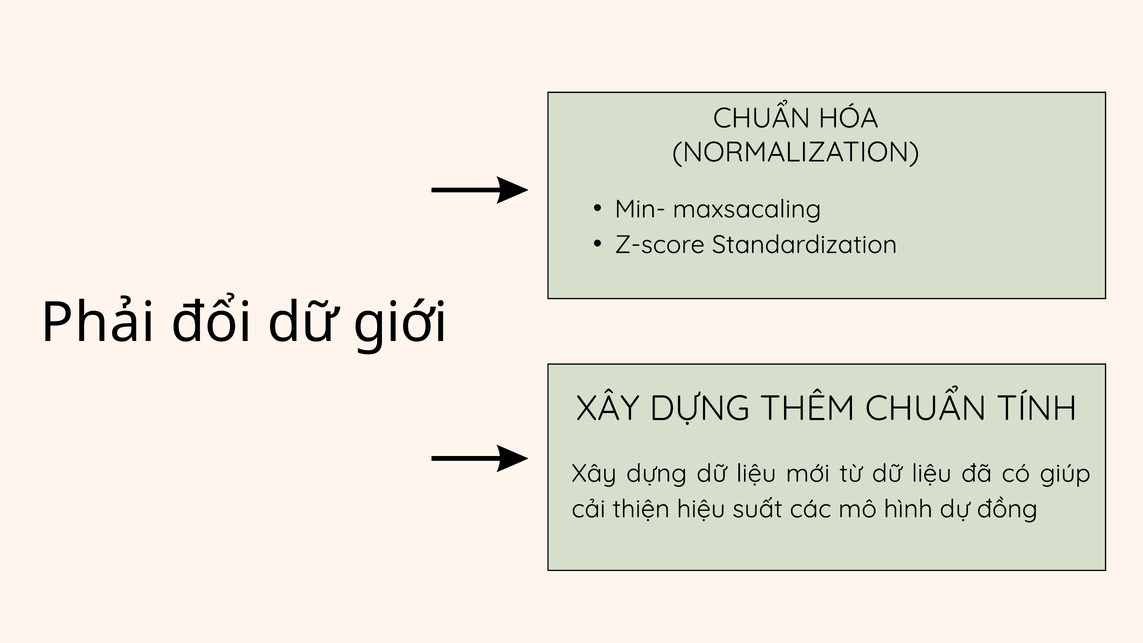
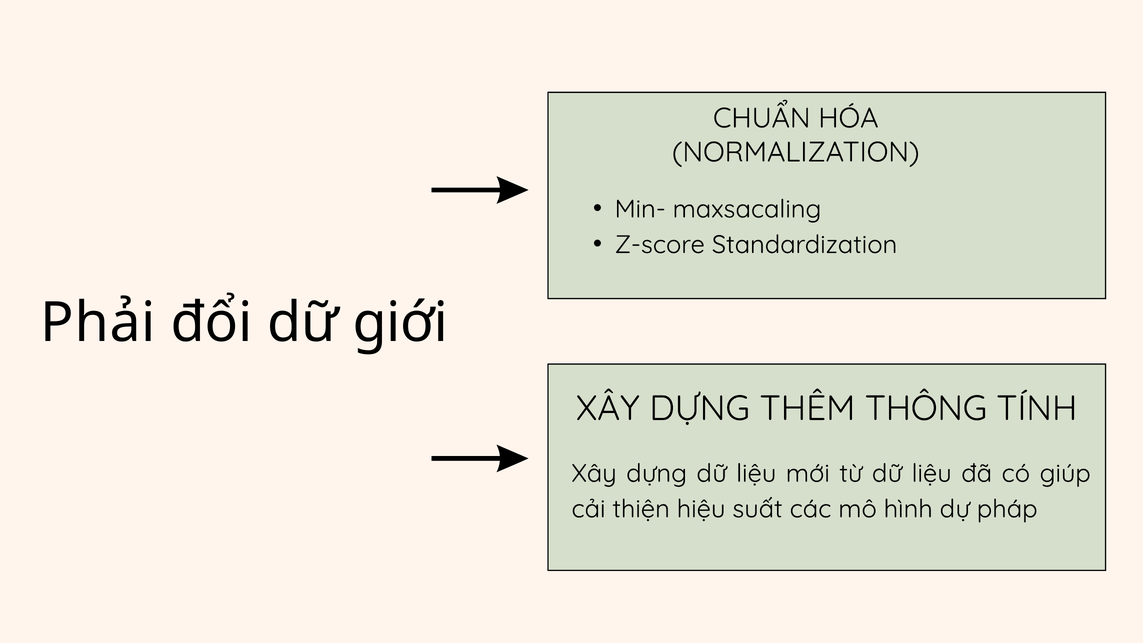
THÊM CHUẨN: CHUẨN -> THÔNG
đồng: đồng -> pháp
